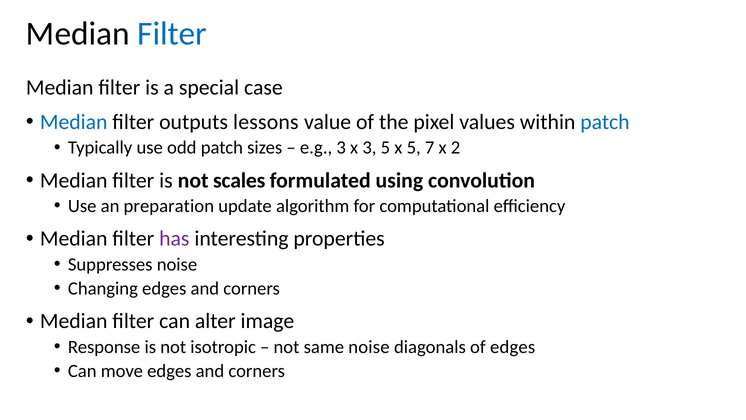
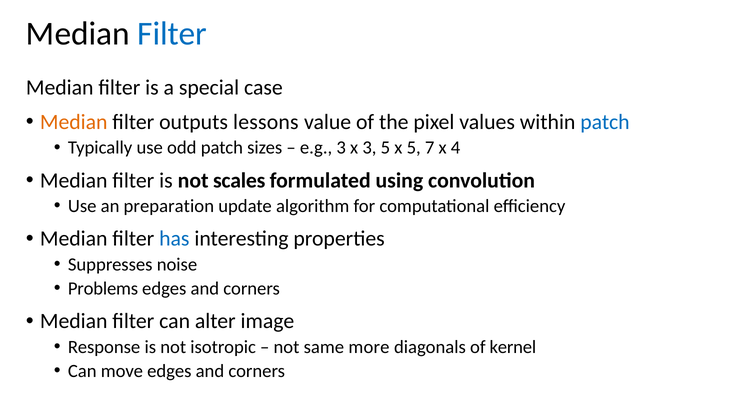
Median at (74, 122) colour: blue -> orange
2: 2 -> 4
has colour: purple -> blue
Changing: Changing -> Problems
same noise: noise -> more
of edges: edges -> kernel
